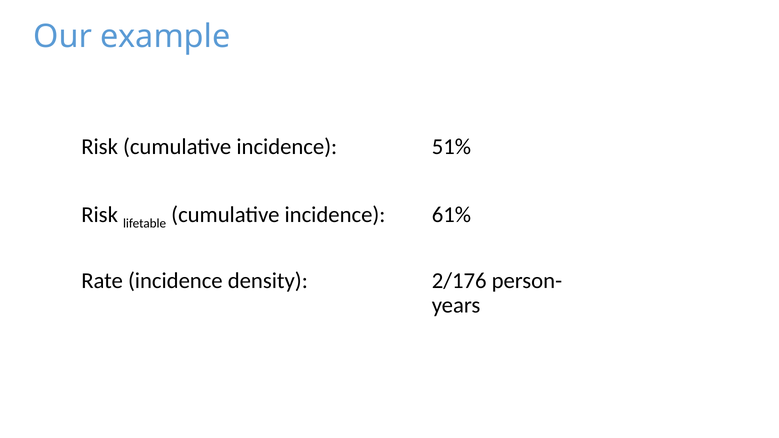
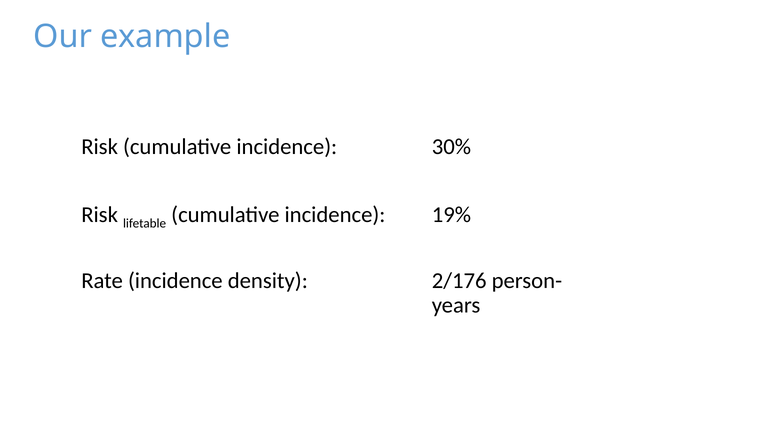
51%: 51% -> 30%
61%: 61% -> 19%
